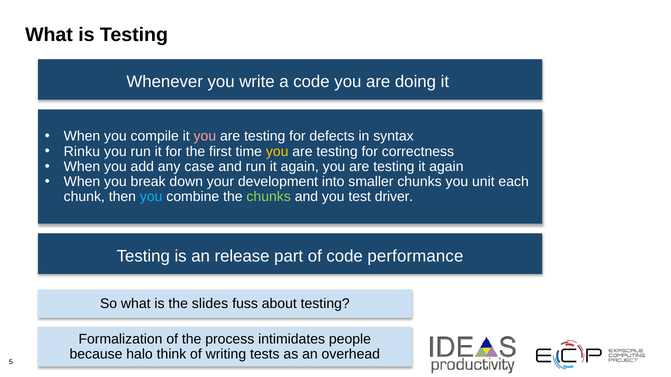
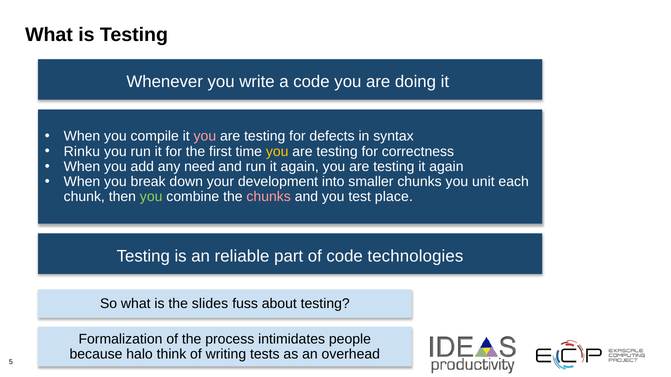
case: case -> need
you at (151, 197) colour: light blue -> light green
chunks at (269, 197) colour: light green -> pink
driver: driver -> place
release: release -> reliable
performance: performance -> technologies
